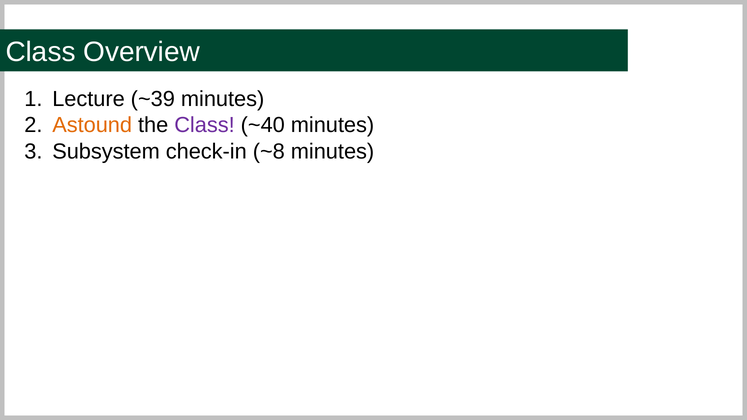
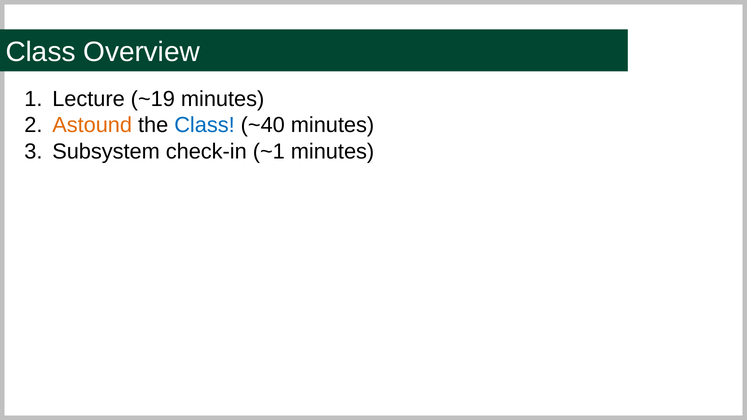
~39: ~39 -> ~19
Class at (204, 125) colour: purple -> blue
~8: ~8 -> ~1
